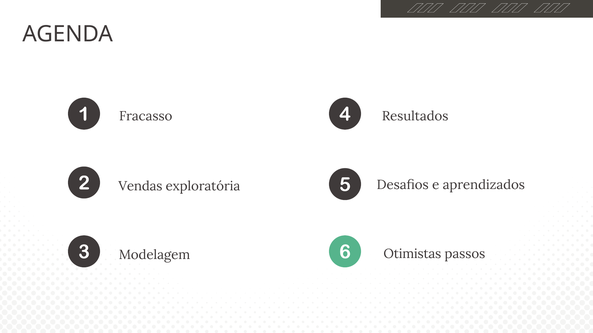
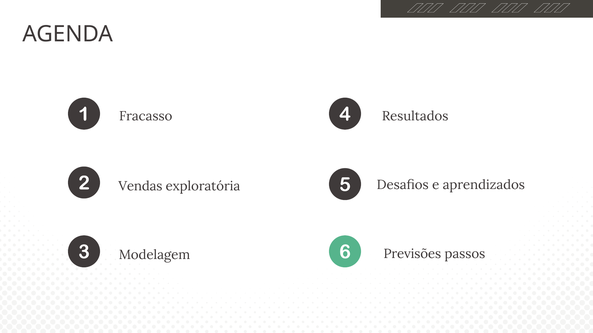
Otimistas: Otimistas -> Previsões
